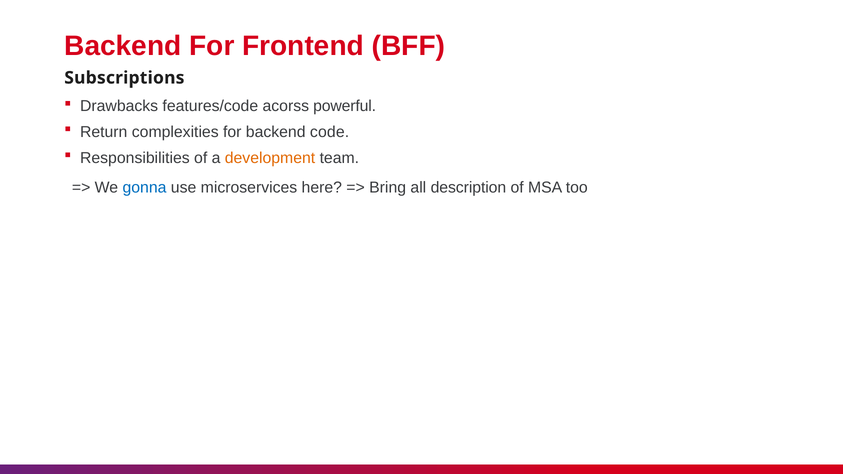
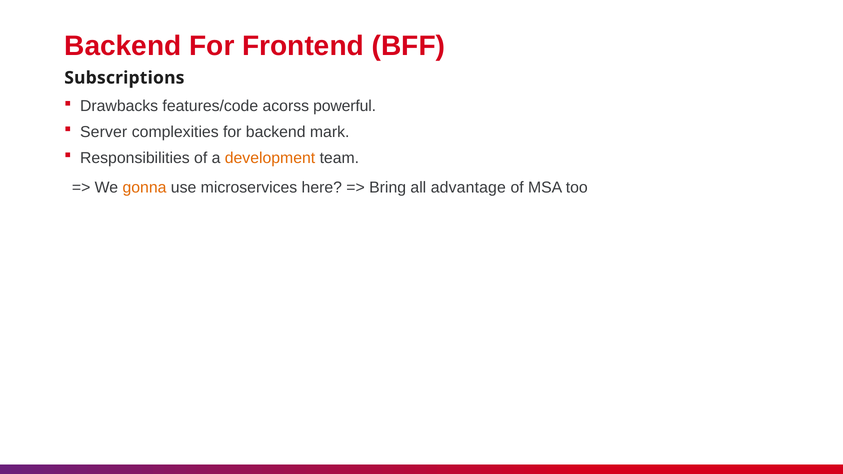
Return: Return -> Server
code: code -> mark
gonna colour: blue -> orange
description: description -> advantage
